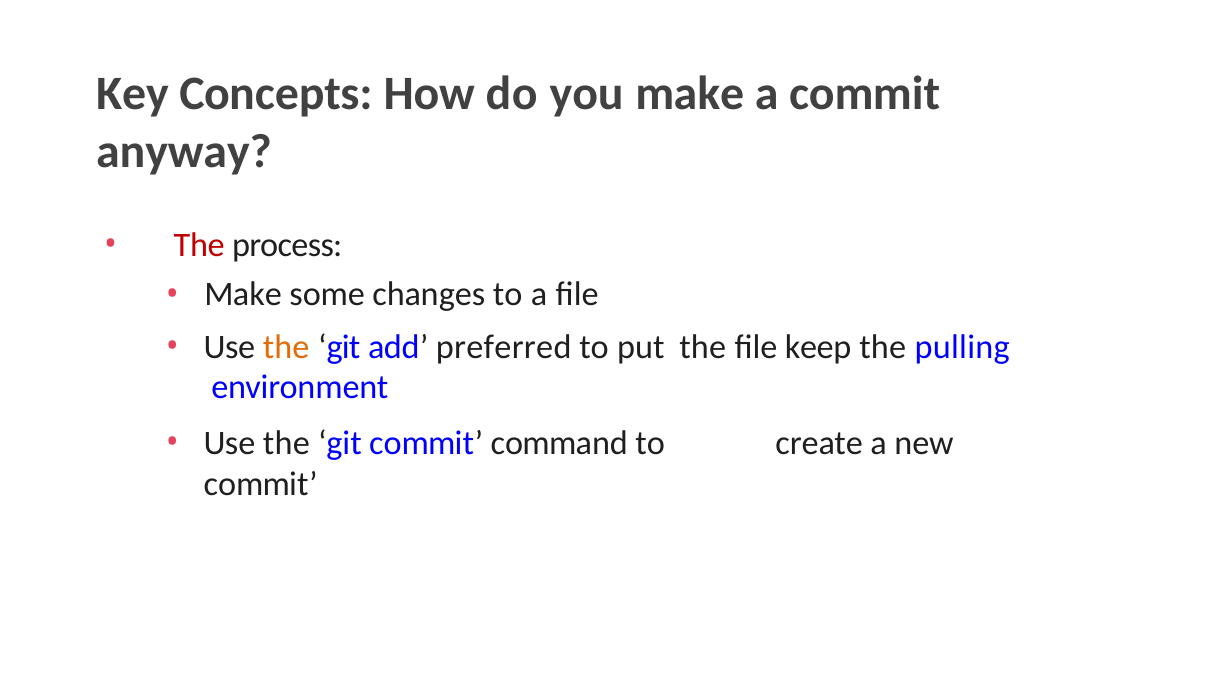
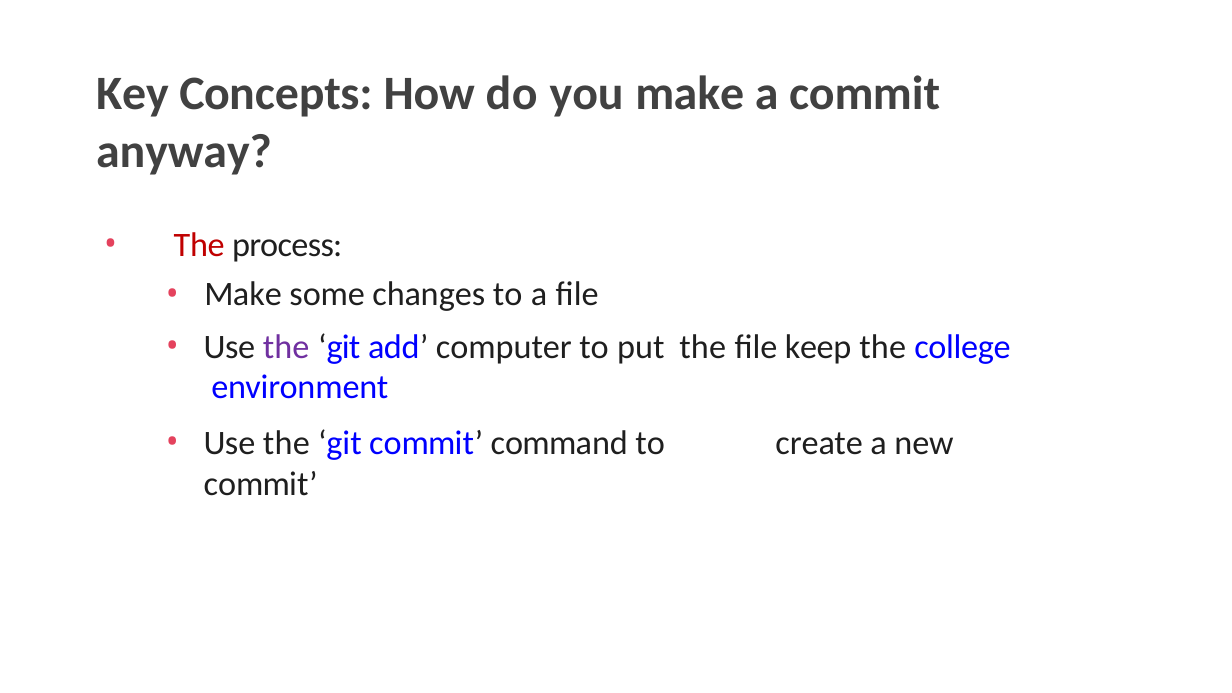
the at (286, 347) colour: orange -> purple
preferred: preferred -> computer
pulling: pulling -> college
